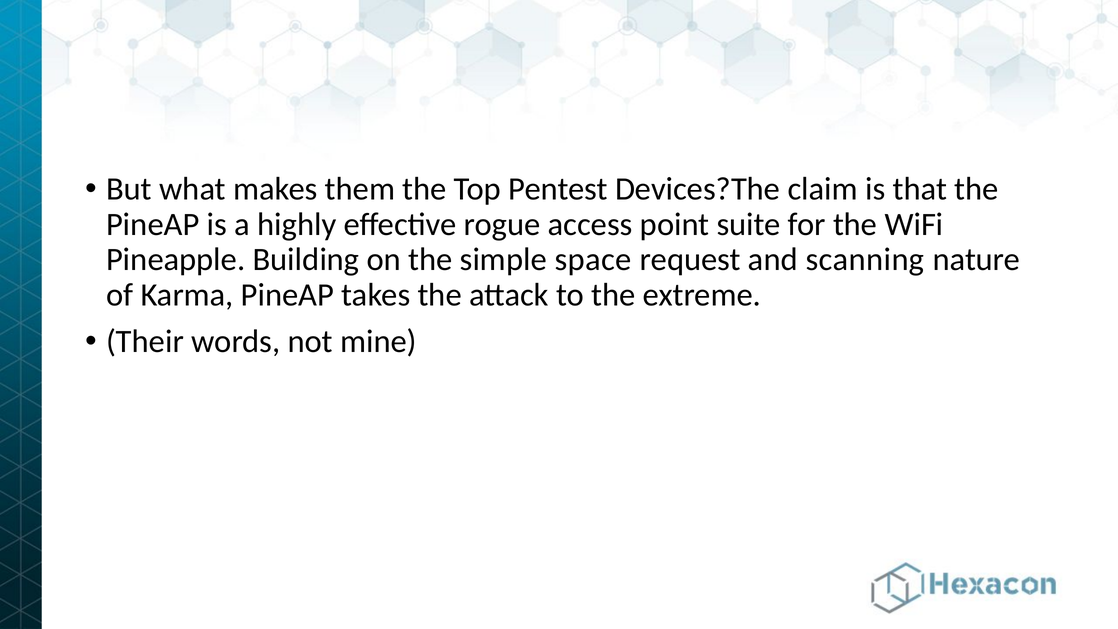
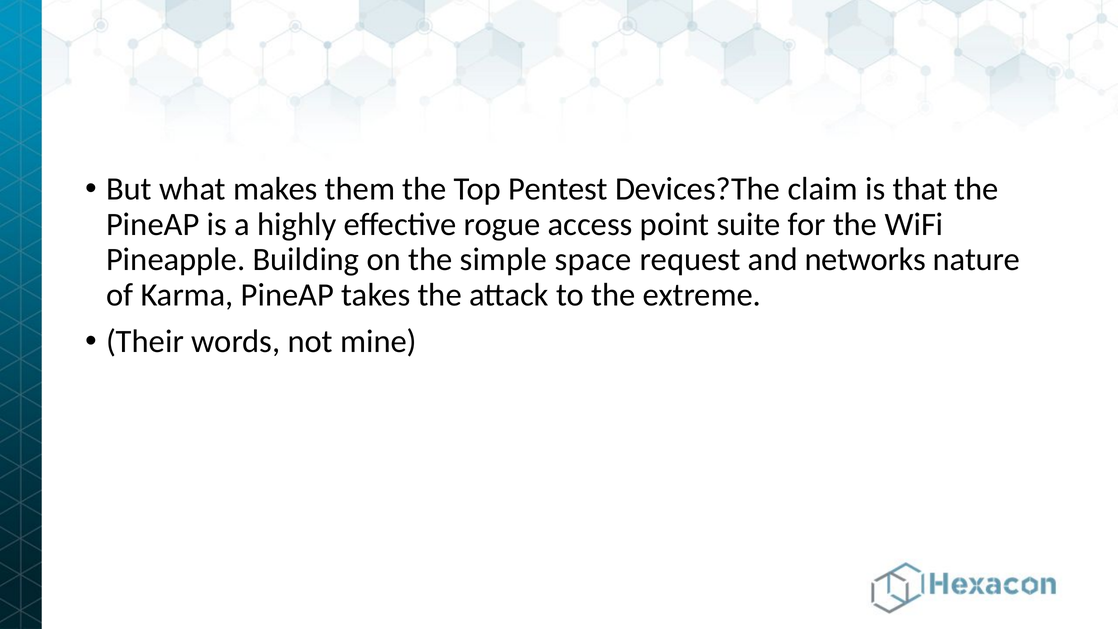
scanning: scanning -> networks
